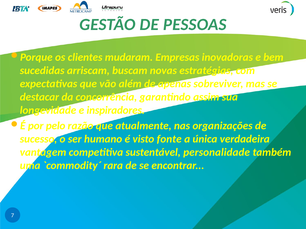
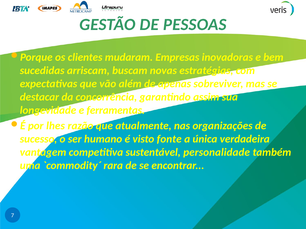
inspiradores: inspiradores -> ferramentas
pelo: pelo -> lhes
